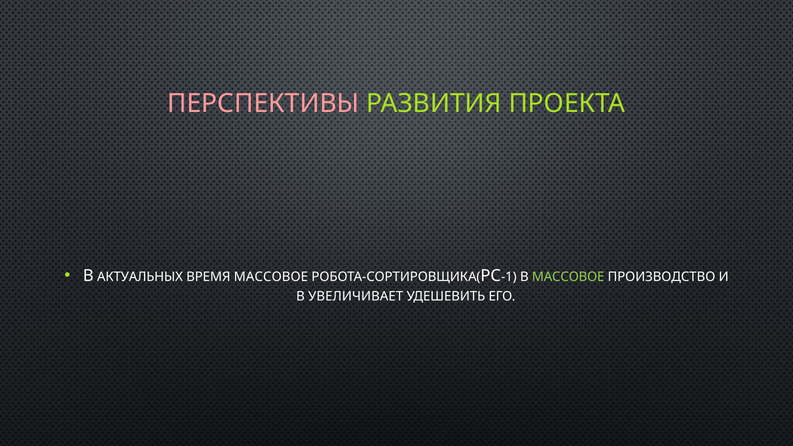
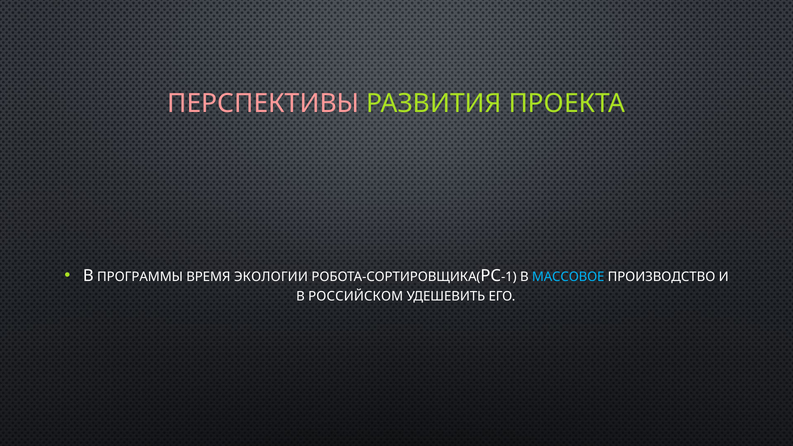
АКТУАЛЬНЫХ: АКТУАЛЬНЫХ -> ПРОГРАММЫ
ВРЕМЯ МАССОВОЕ: МАССОВОЕ -> ЭКОЛОГИИ
МАССОВОЕ at (568, 277) colour: light green -> light blue
УВЕЛИЧИВАЕТ: УВЕЛИЧИВАЕТ -> РОССИЙСКОМ
